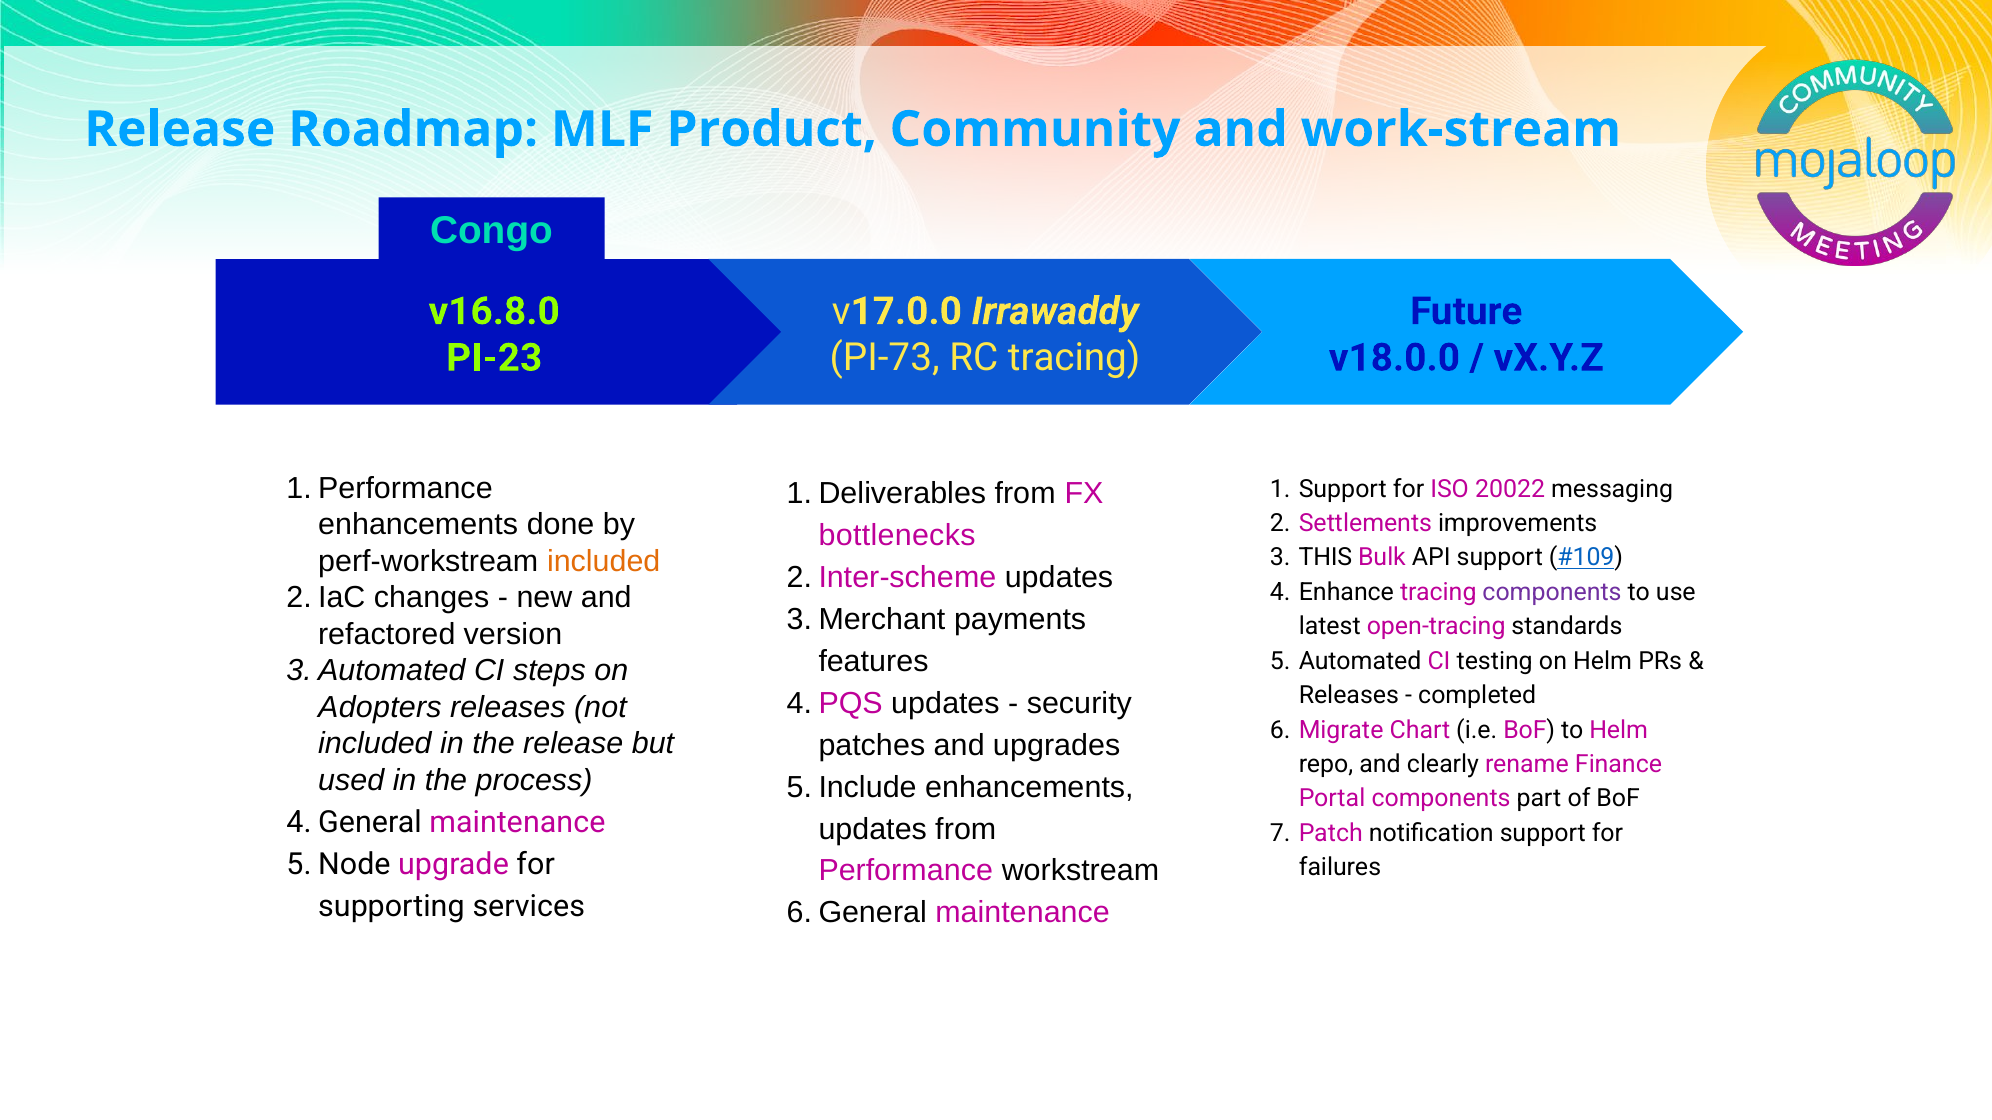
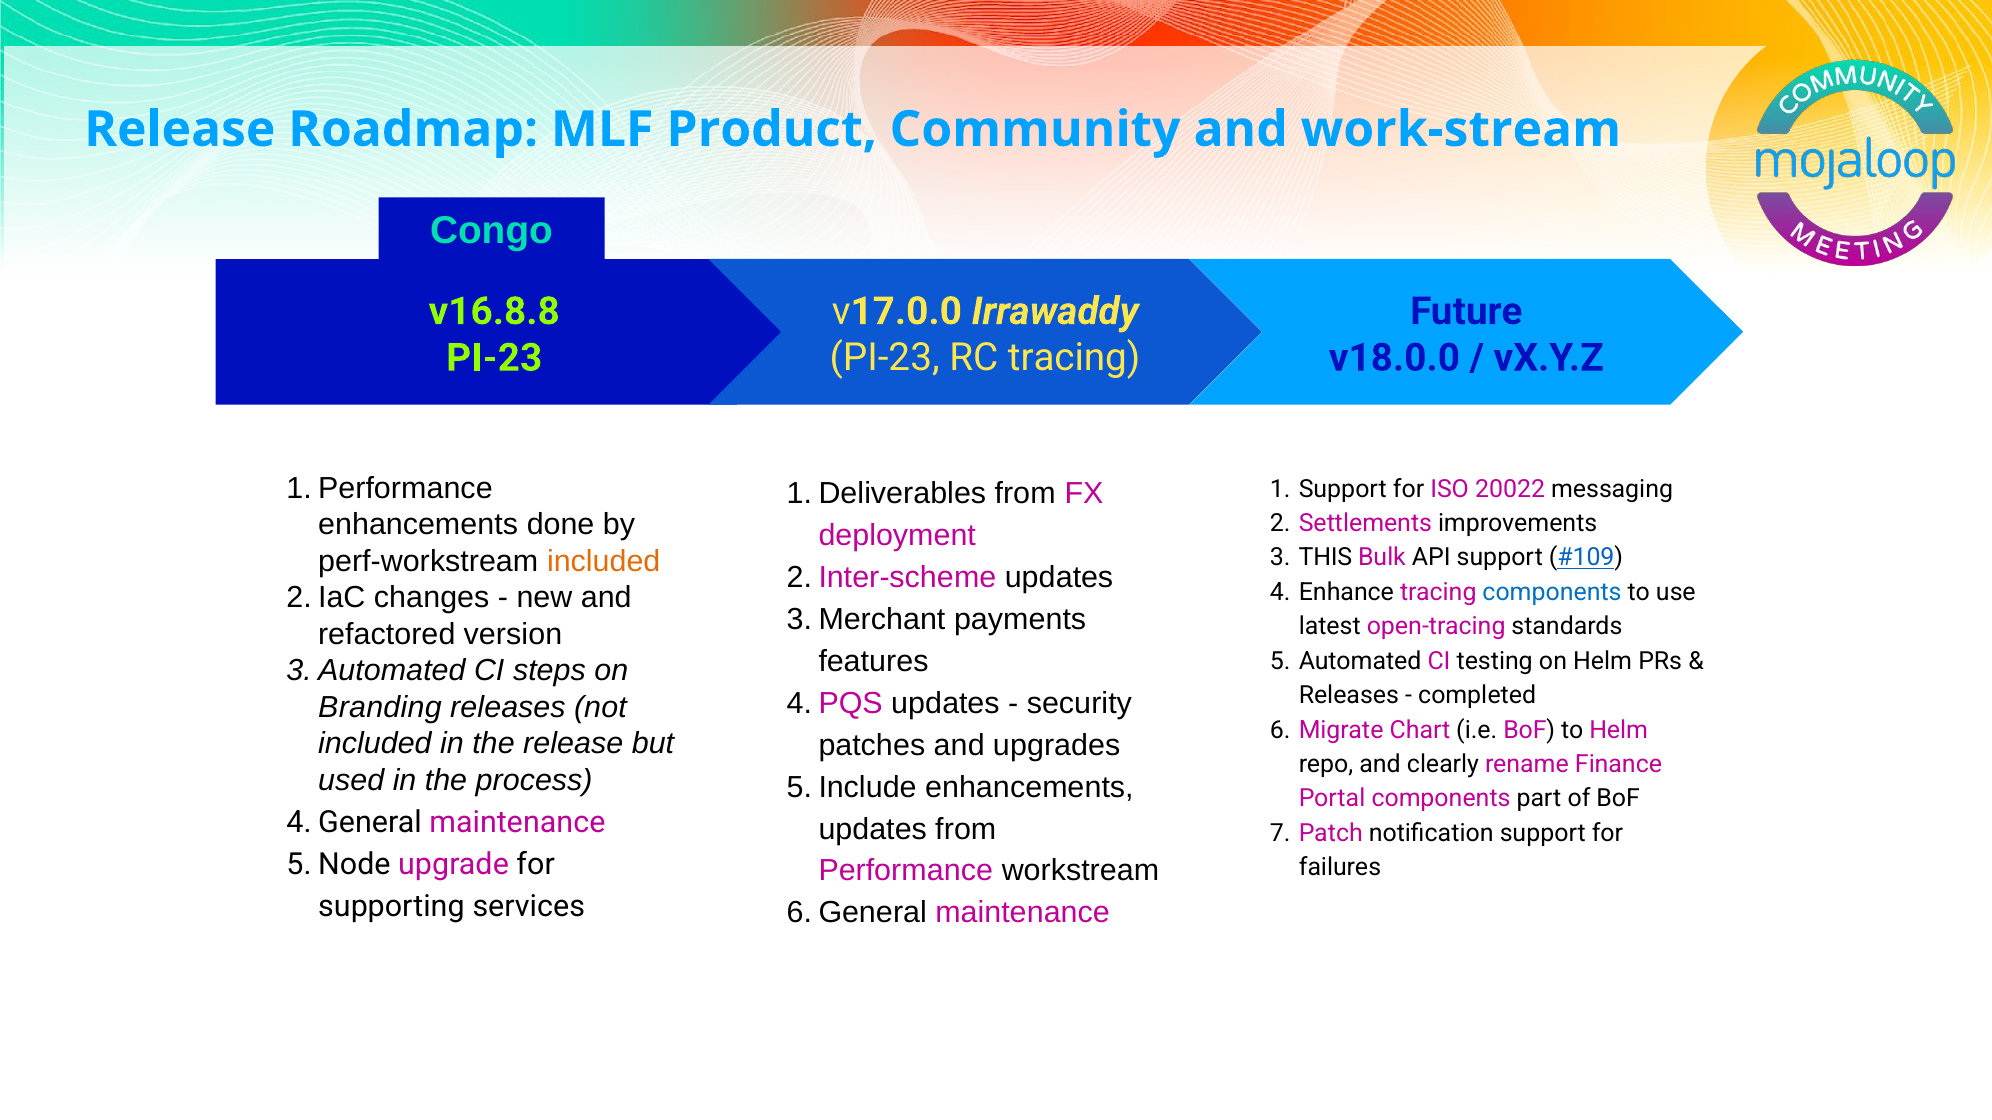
v16.8.0: v16.8.0 -> v16.8.8
PI-73 at (885, 358): PI-73 -> PI-23
bottlenecks: bottlenecks -> deployment
components at (1552, 592) colour: purple -> blue
Adopters: Adopters -> Branding
